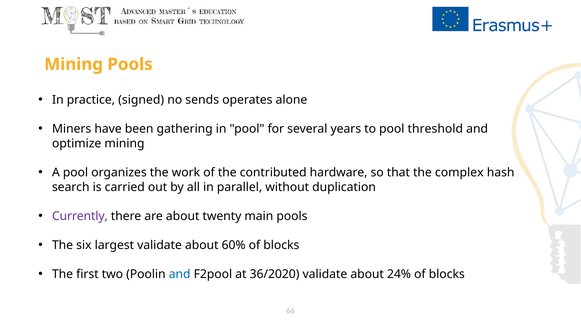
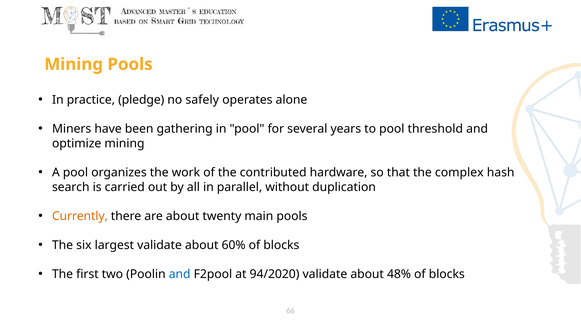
signed: signed -> pledge
sends: sends -> safely
Currently colour: purple -> orange
36/2020: 36/2020 -> 94/2020
24%: 24% -> 48%
